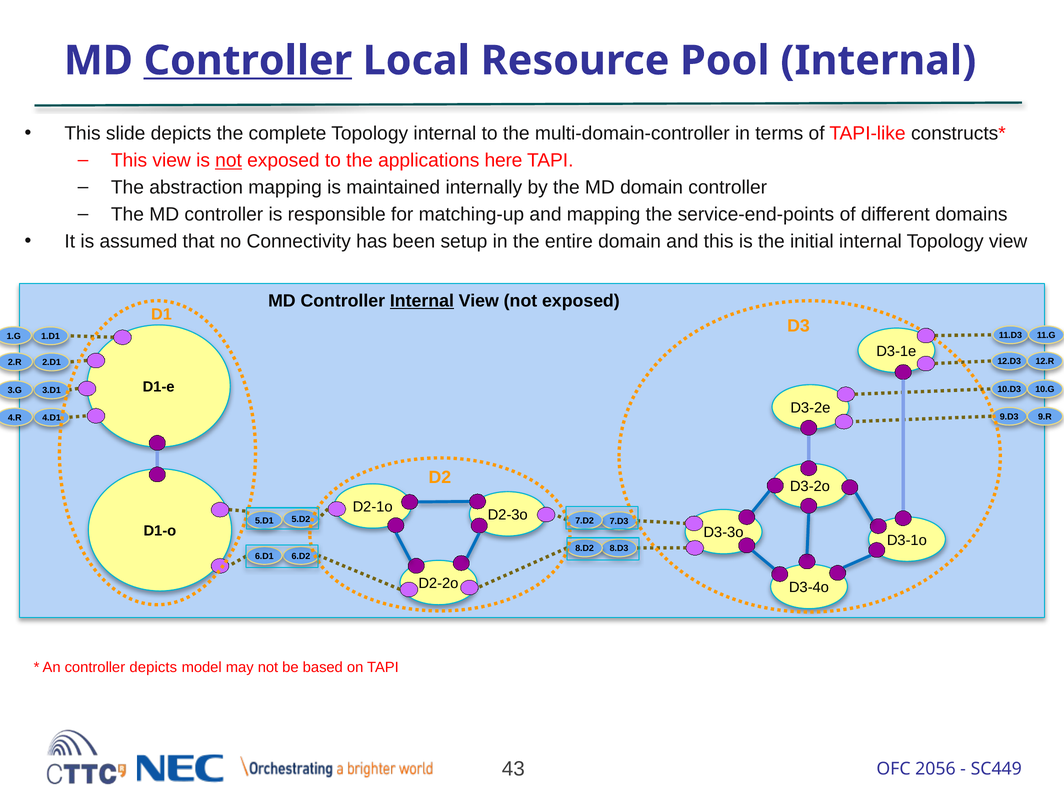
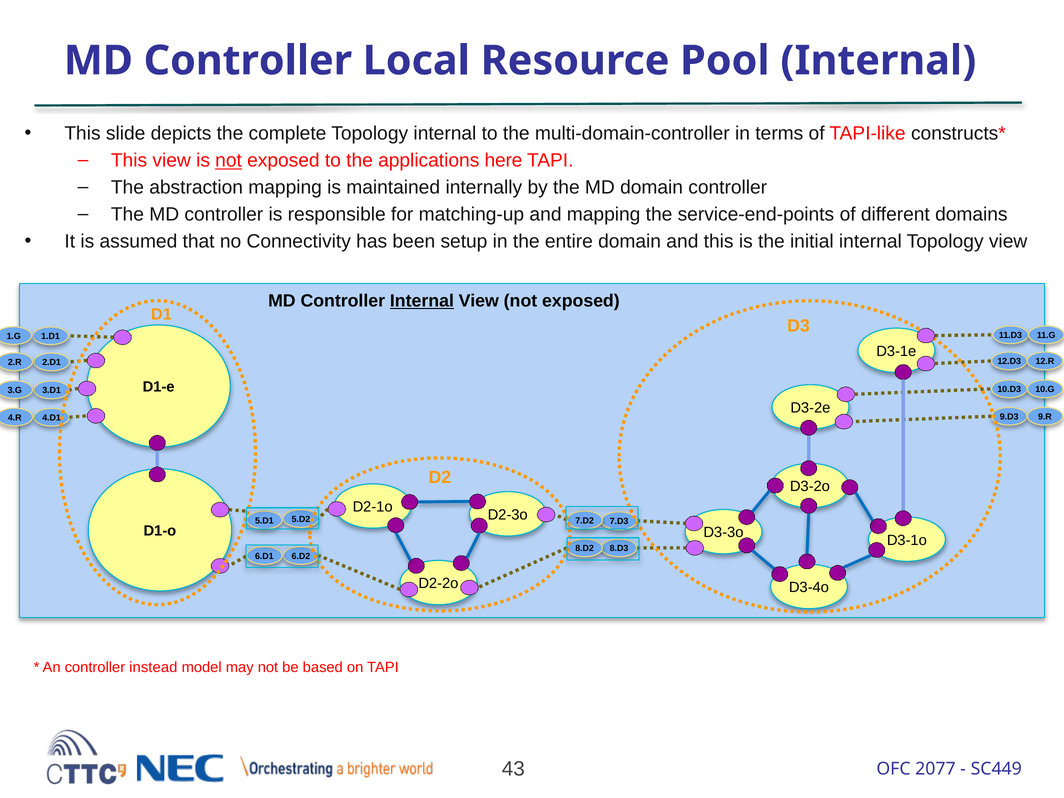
Controller at (248, 61) underline: present -> none
controller depicts: depicts -> instead
2056: 2056 -> 2077
